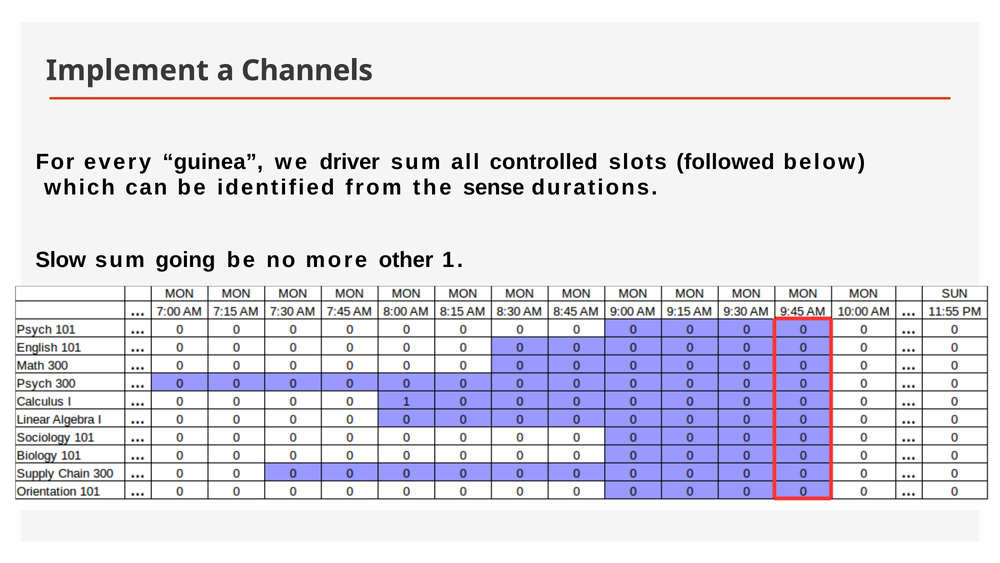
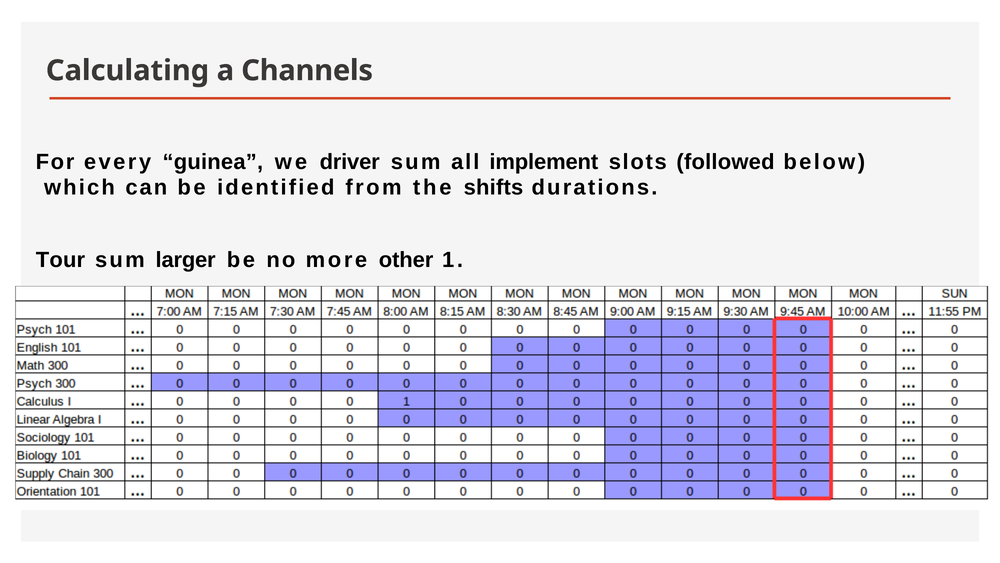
Implement: Implement -> Calculating
controlled: controlled -> implement
sense: sense -> shifts
Slow: Slow -> Tour
going: going -> larger
